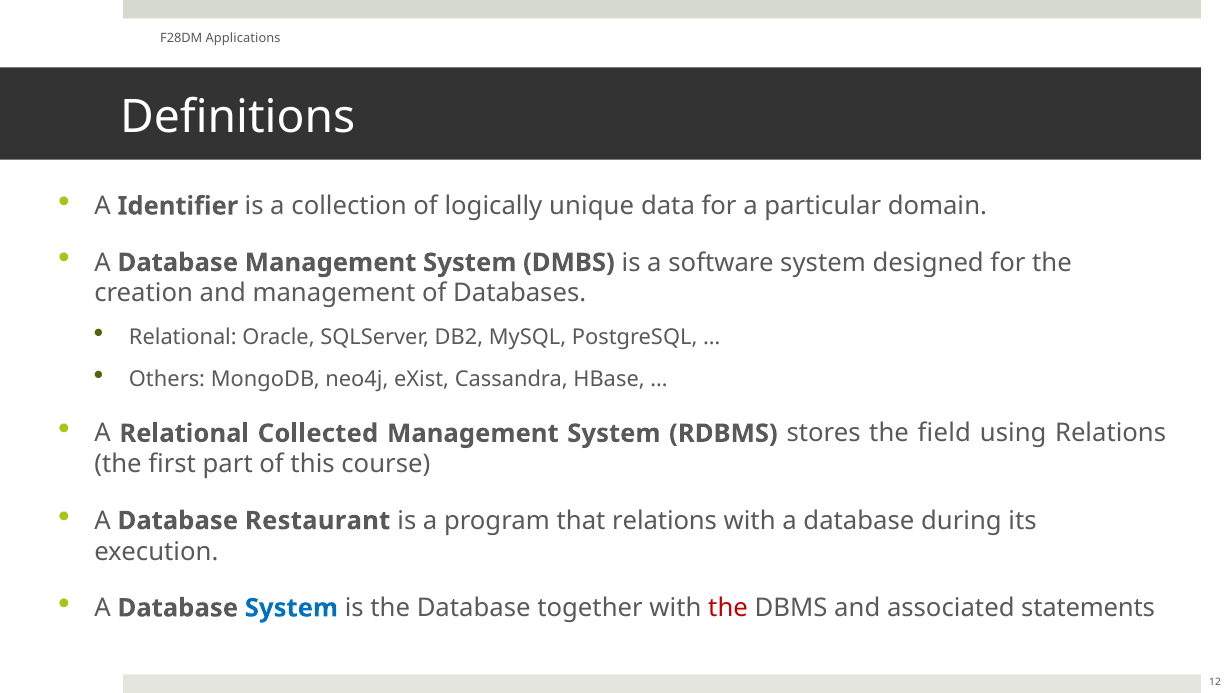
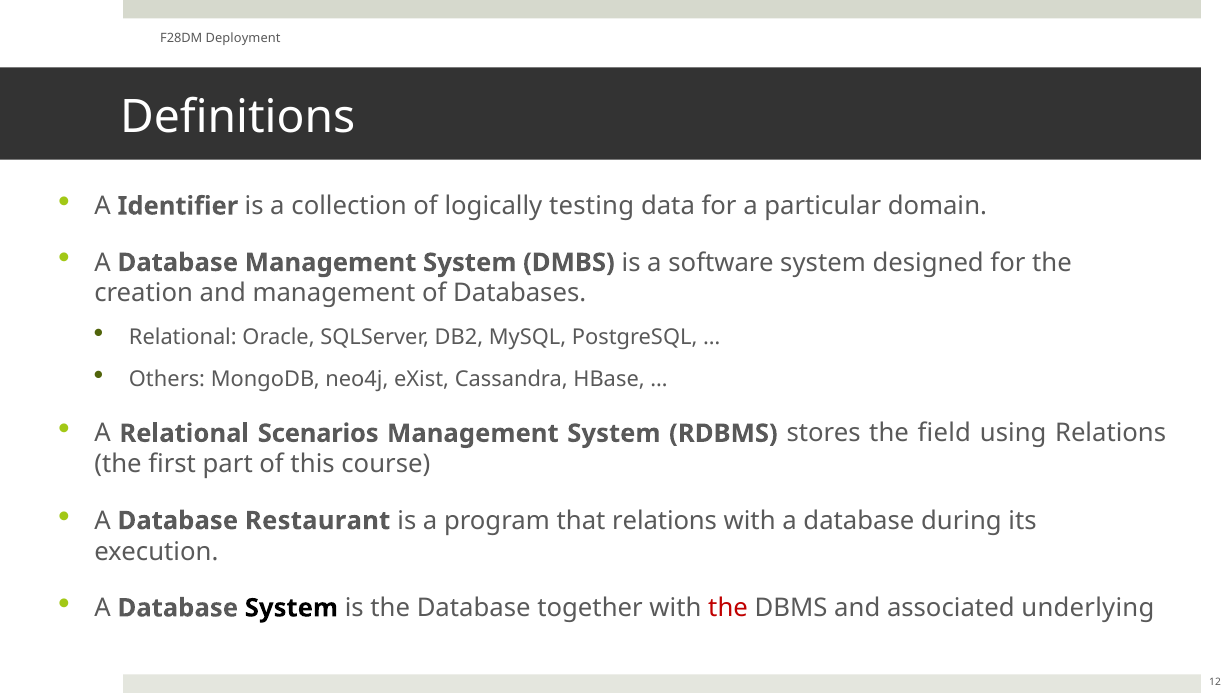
Applications: Applications -> Deployment
unique: unique -> testing
Collected: Collected -> Scenarios
System at (291, 608) colour: blue -> black
statements: statements -> underlying
